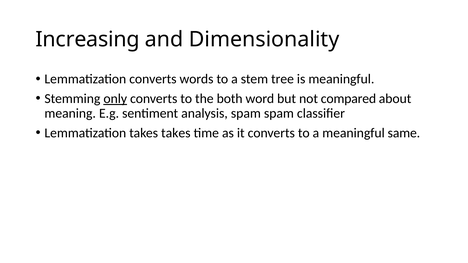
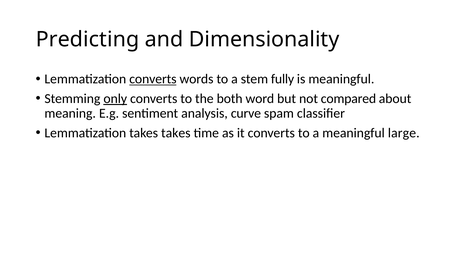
Increasing: Increasing -> Predicting
converts at (153, 79) underline: none -> present
tree: tree -> fully
analysis spam: spam -> curve
same: same -> large
